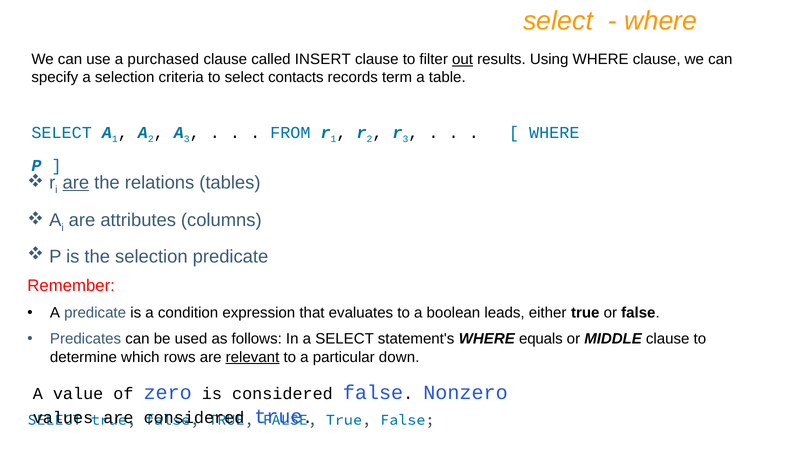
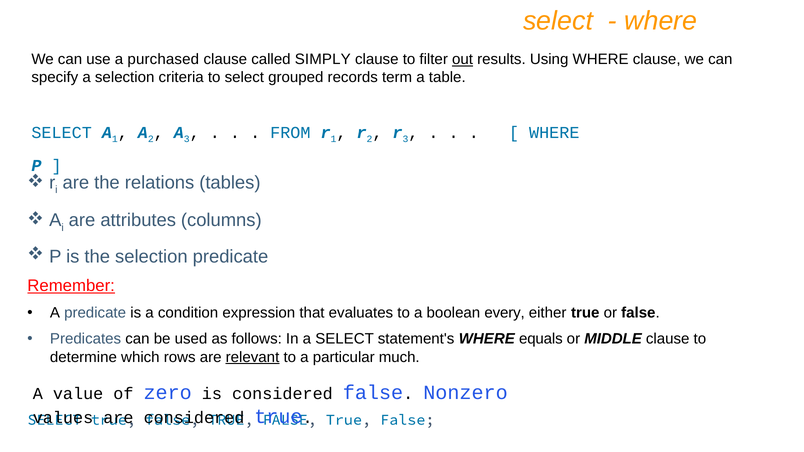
INSERT: INSERT -> SIMPLY
contacts: contacts -> grouped
are at (76, 183) underline: present -> none
Remember underline: none -> present
leads: leads -> every
down: down -> much
